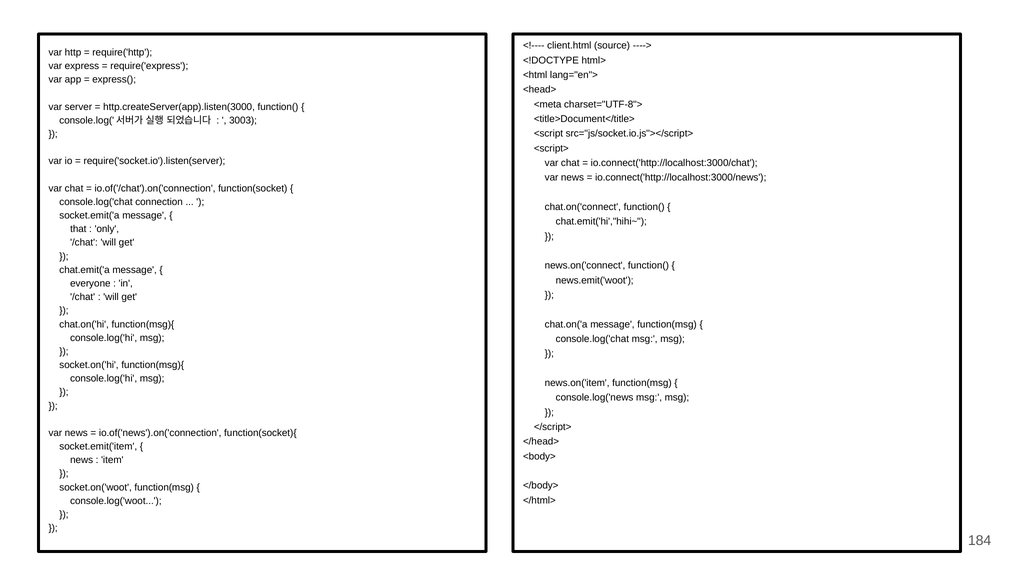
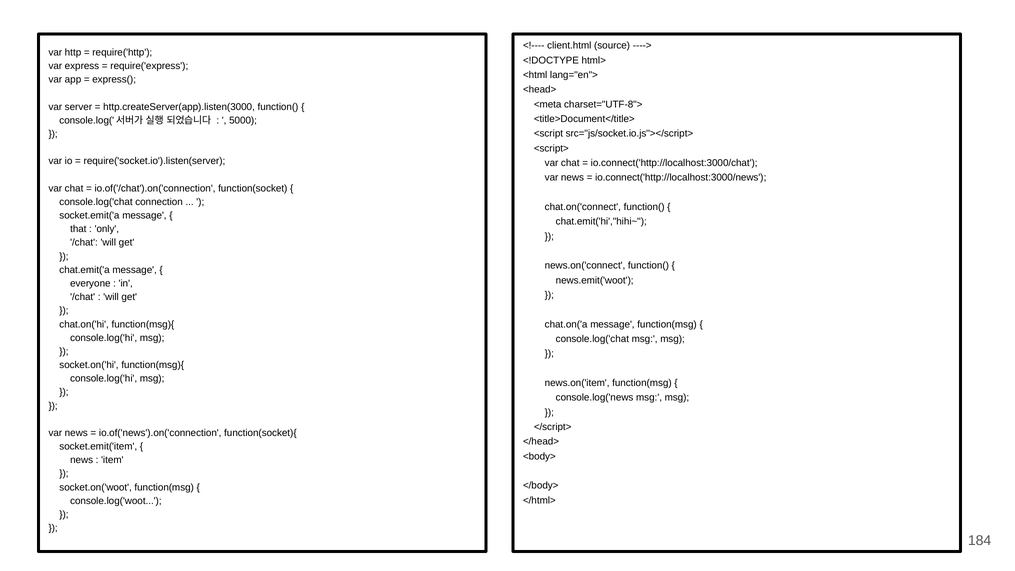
3003: 3003 -> 5000
